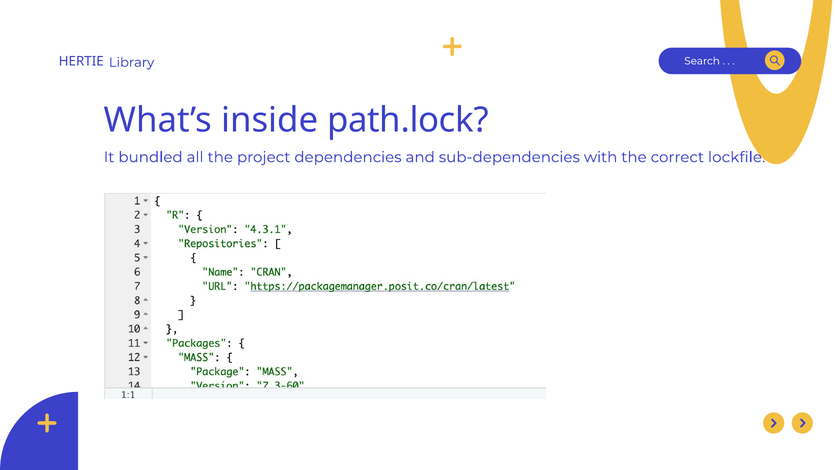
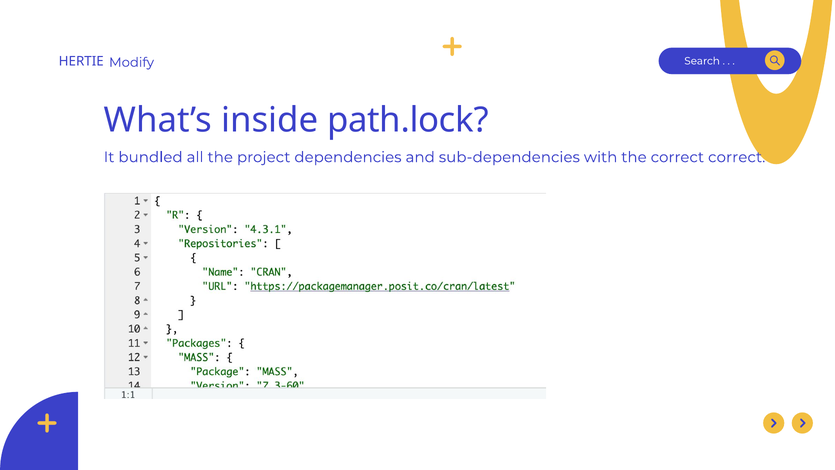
Library: Library -> Modify
correct lockfile: lockfile -> correct
